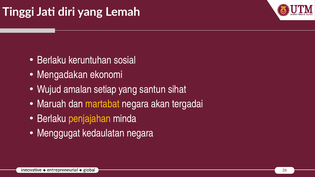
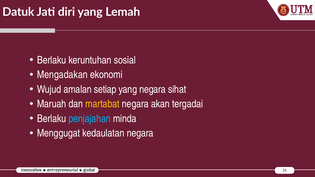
Tinggi: Tinggi -> Datuk
yang santun: santun -> negara
penjajahan colour: yellow -> light blue
